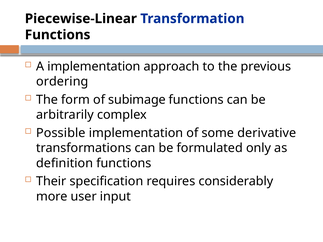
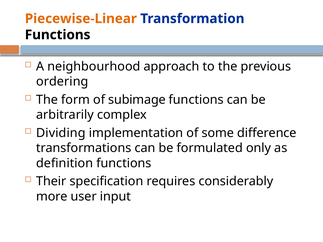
Piecewise-Linear colour: black -> orange
A implementation: implementation -> neighbourhood
Possible: Possible -> Dividing
derivative: derivative -> difference
